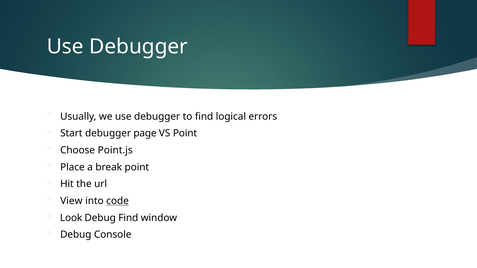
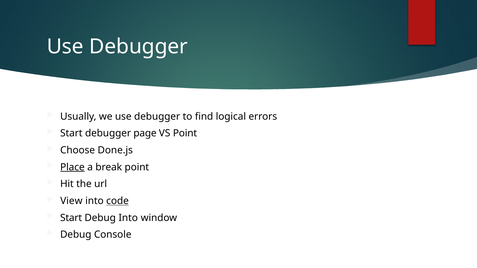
Point.js: Point.js -> Done.js
Place underline: none -> present
Look at (71, 218): Look -> Start
Debug Find: Find -> Into
